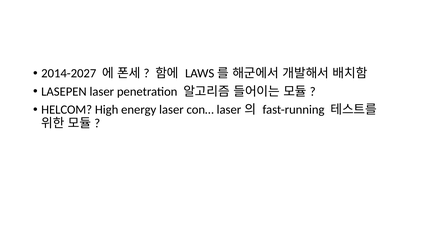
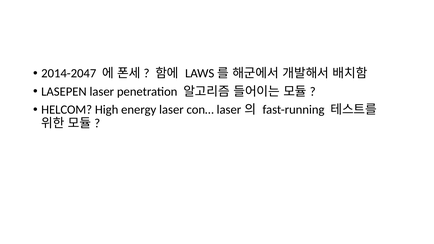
2014-2027: 2014-2027 -> 2014-2047
